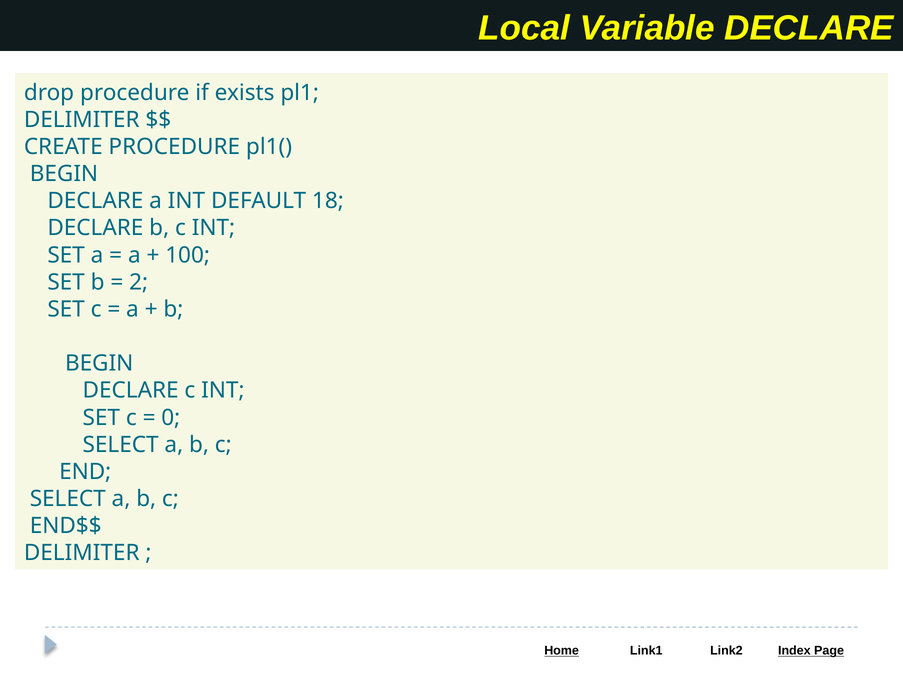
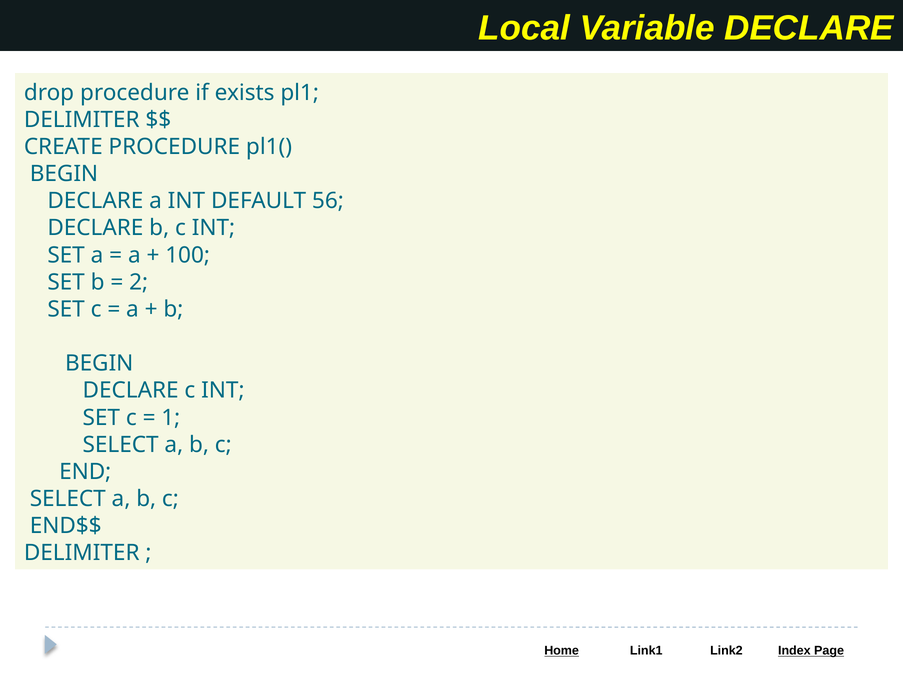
18: 18 -> 56
0: 0 -> 1
